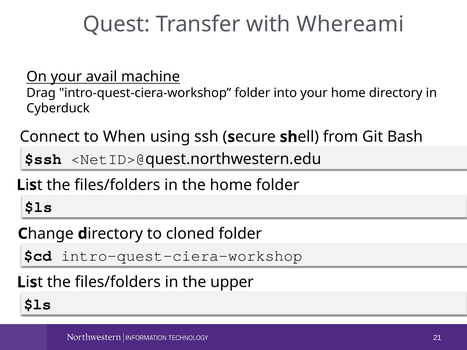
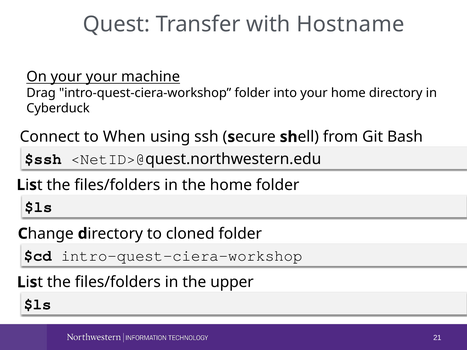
Whereami: Whereami -> Hostname
your avail: avail -> your
